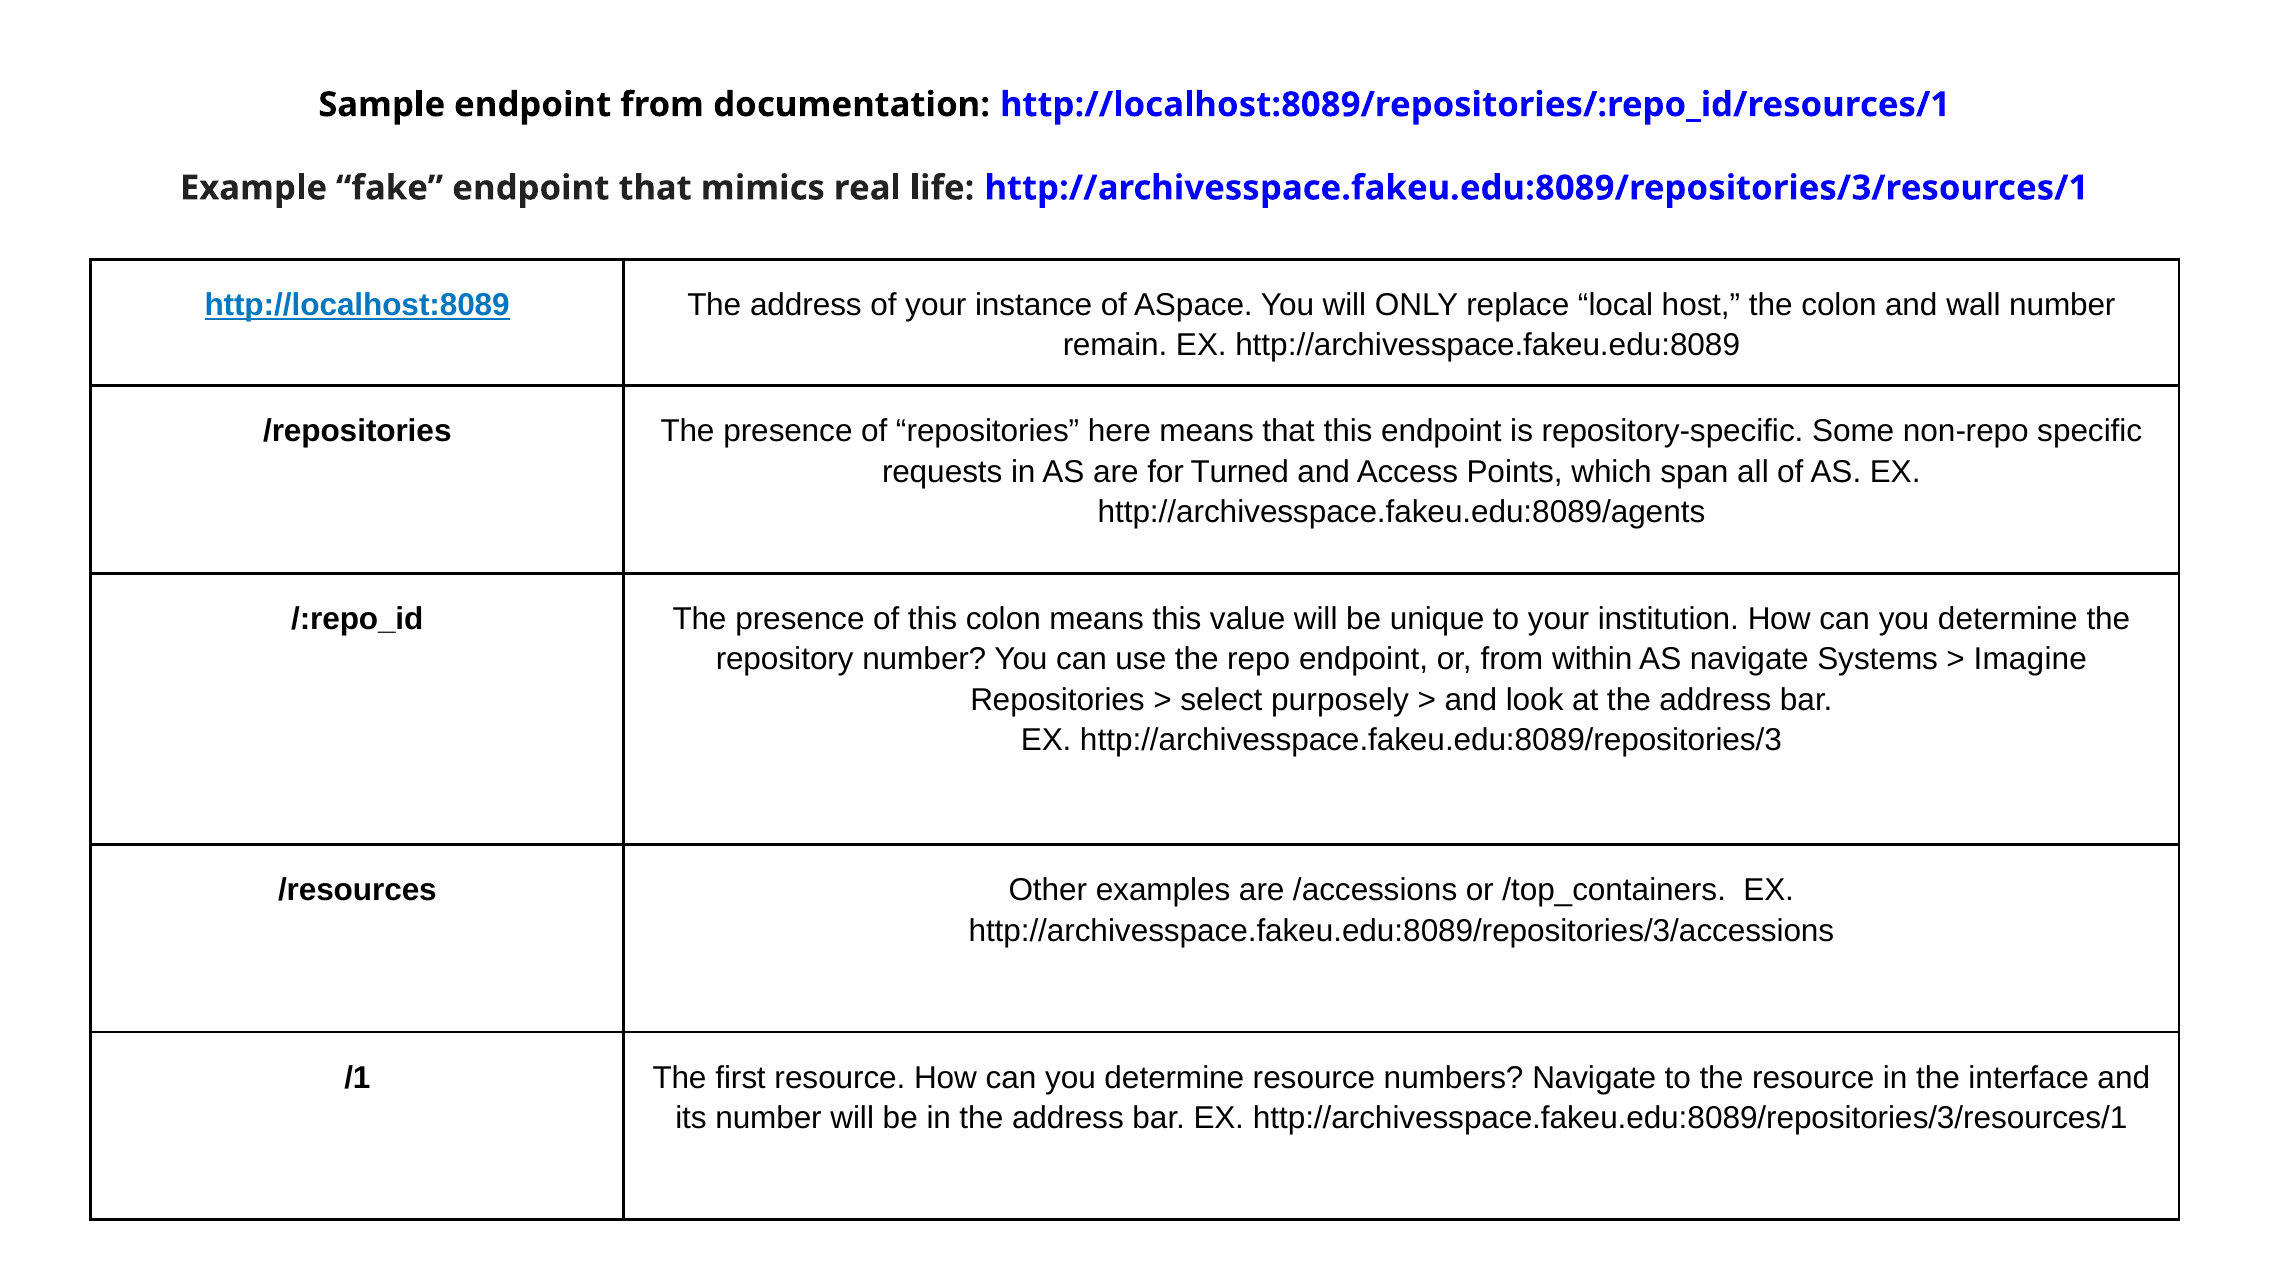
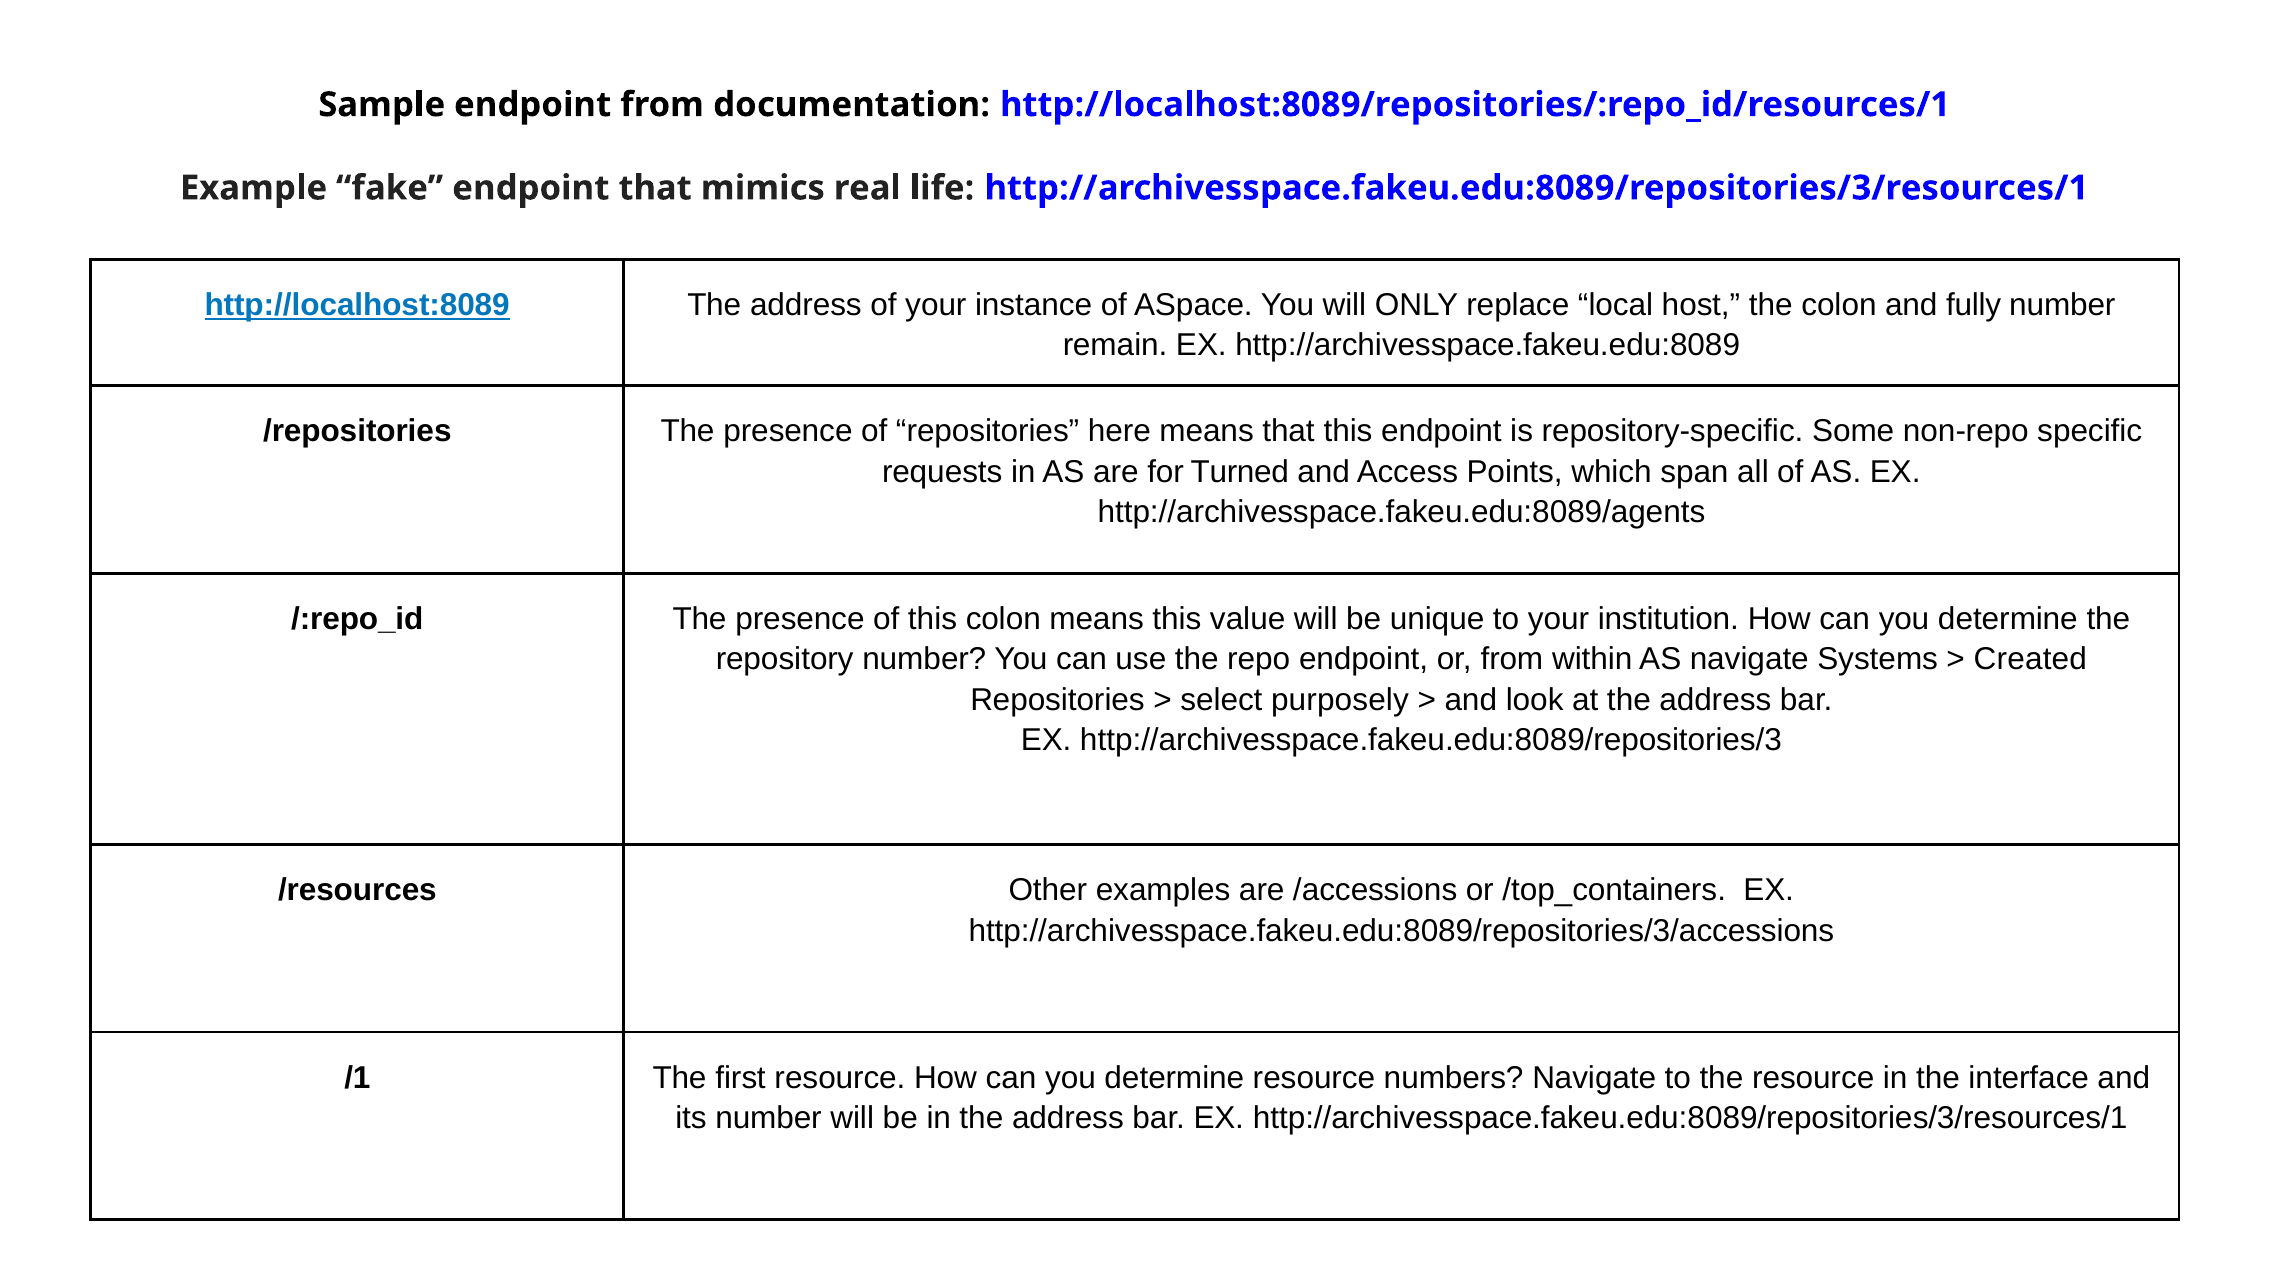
wall: wall -> fully
Imagine: Imagine -> Created
